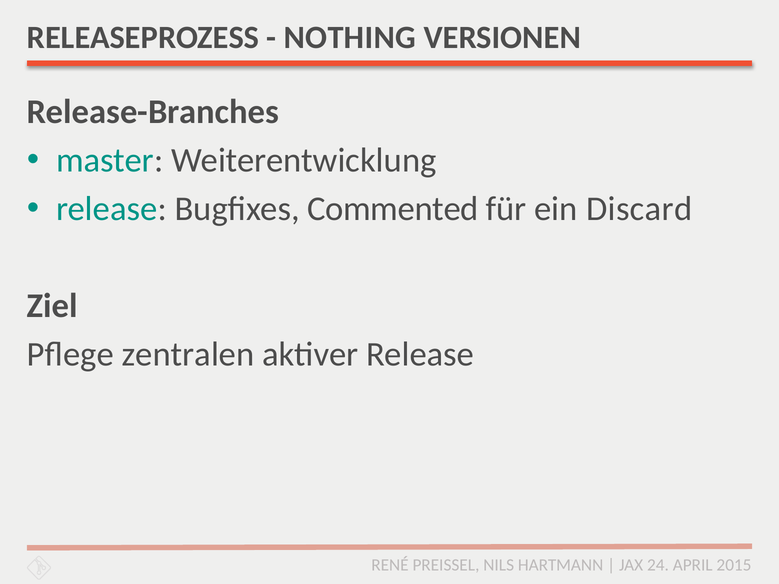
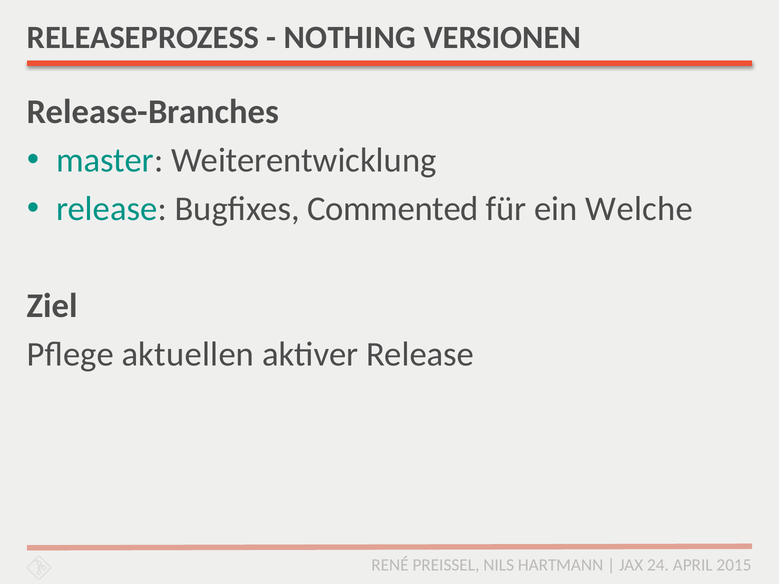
Discard: Discard -> Welche
zentralen: zentralen -> aktuellen
